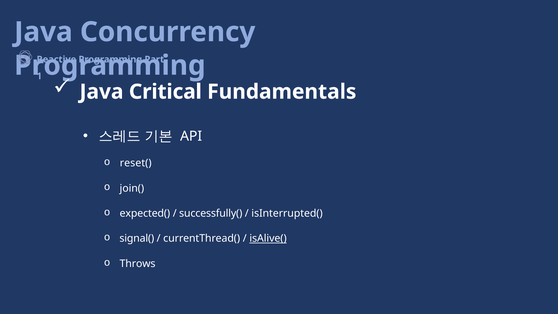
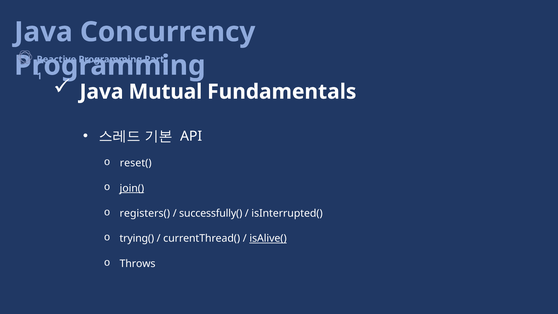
Critical: Critical -> Mutual
join( underline: none -> present
expected(: expected( -> registers(
signal(: signal( -> trying(
